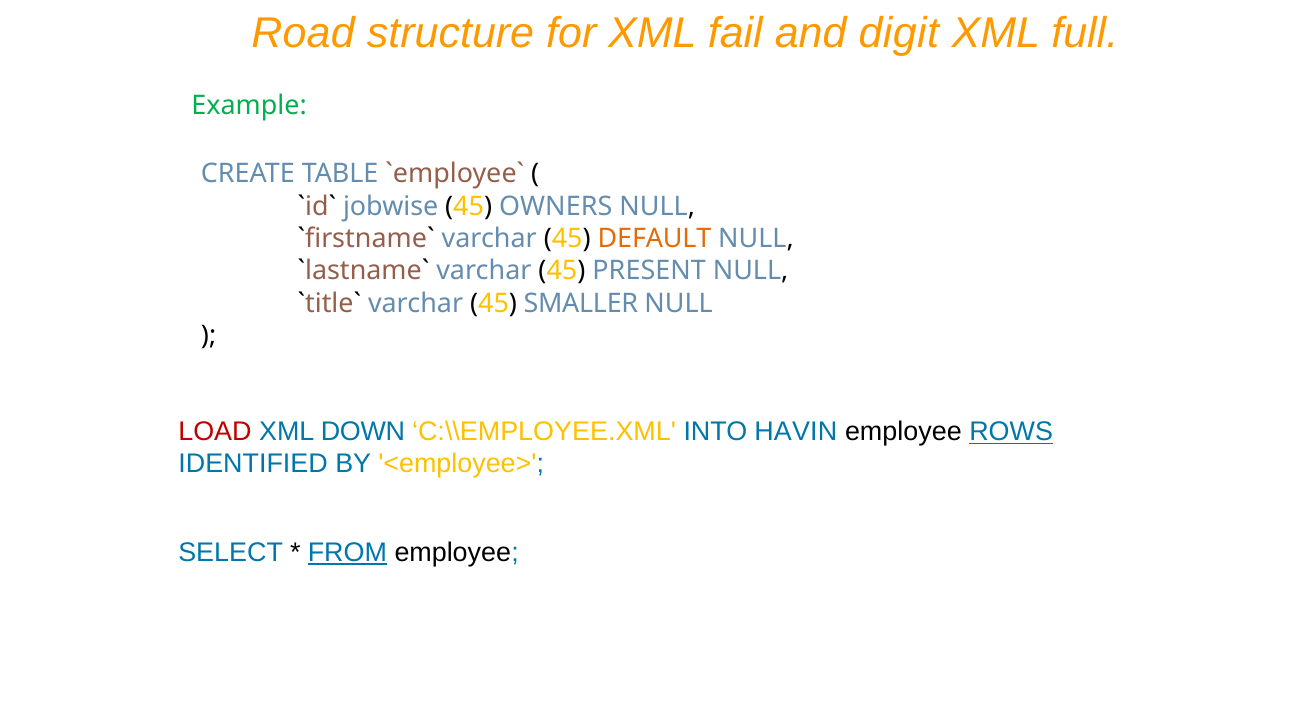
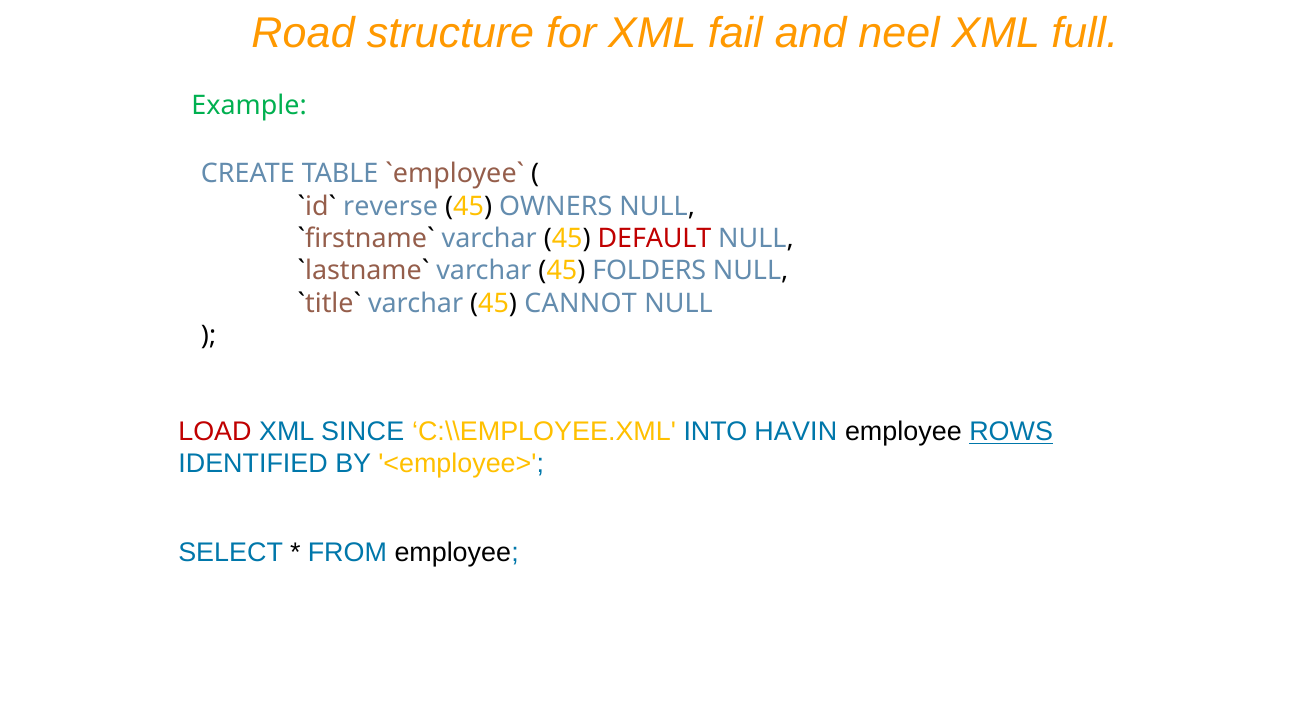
digit: digit -> neel
jobwise: jobwise -> reverse
DEFAULT colour: orange -> red
PRESENT: PRESENT -> FOLDERS
SMALLER: SMALLER -> CANNOT
DOWN: DOWN -> SINCE
FROM underline: present -> none
